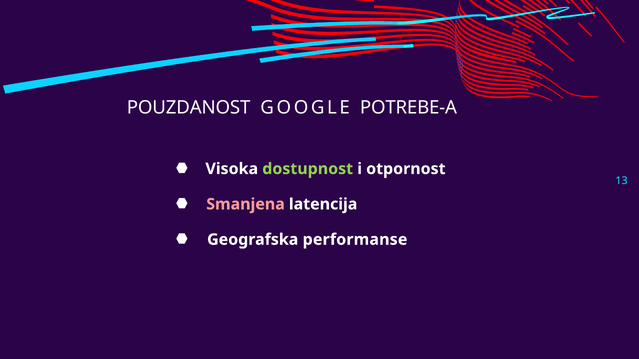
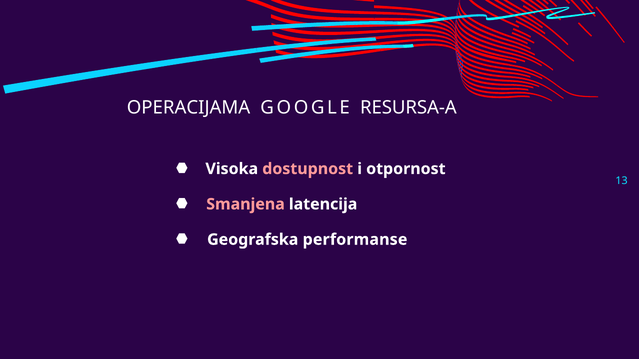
POUZDANOST: POUZDANOST -> OPERACIJAMA
POTREBE-A: POTREBE-A -> RESURSA-A
dostupnost colour: light green -> pink
